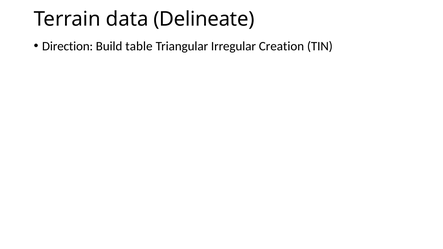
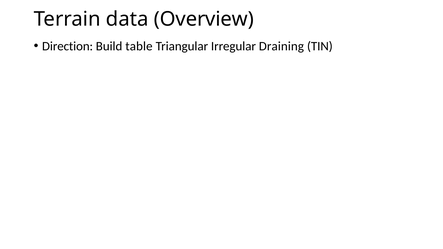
Delineate: Delineate -> Overview
Creation: Creation -> Draining
